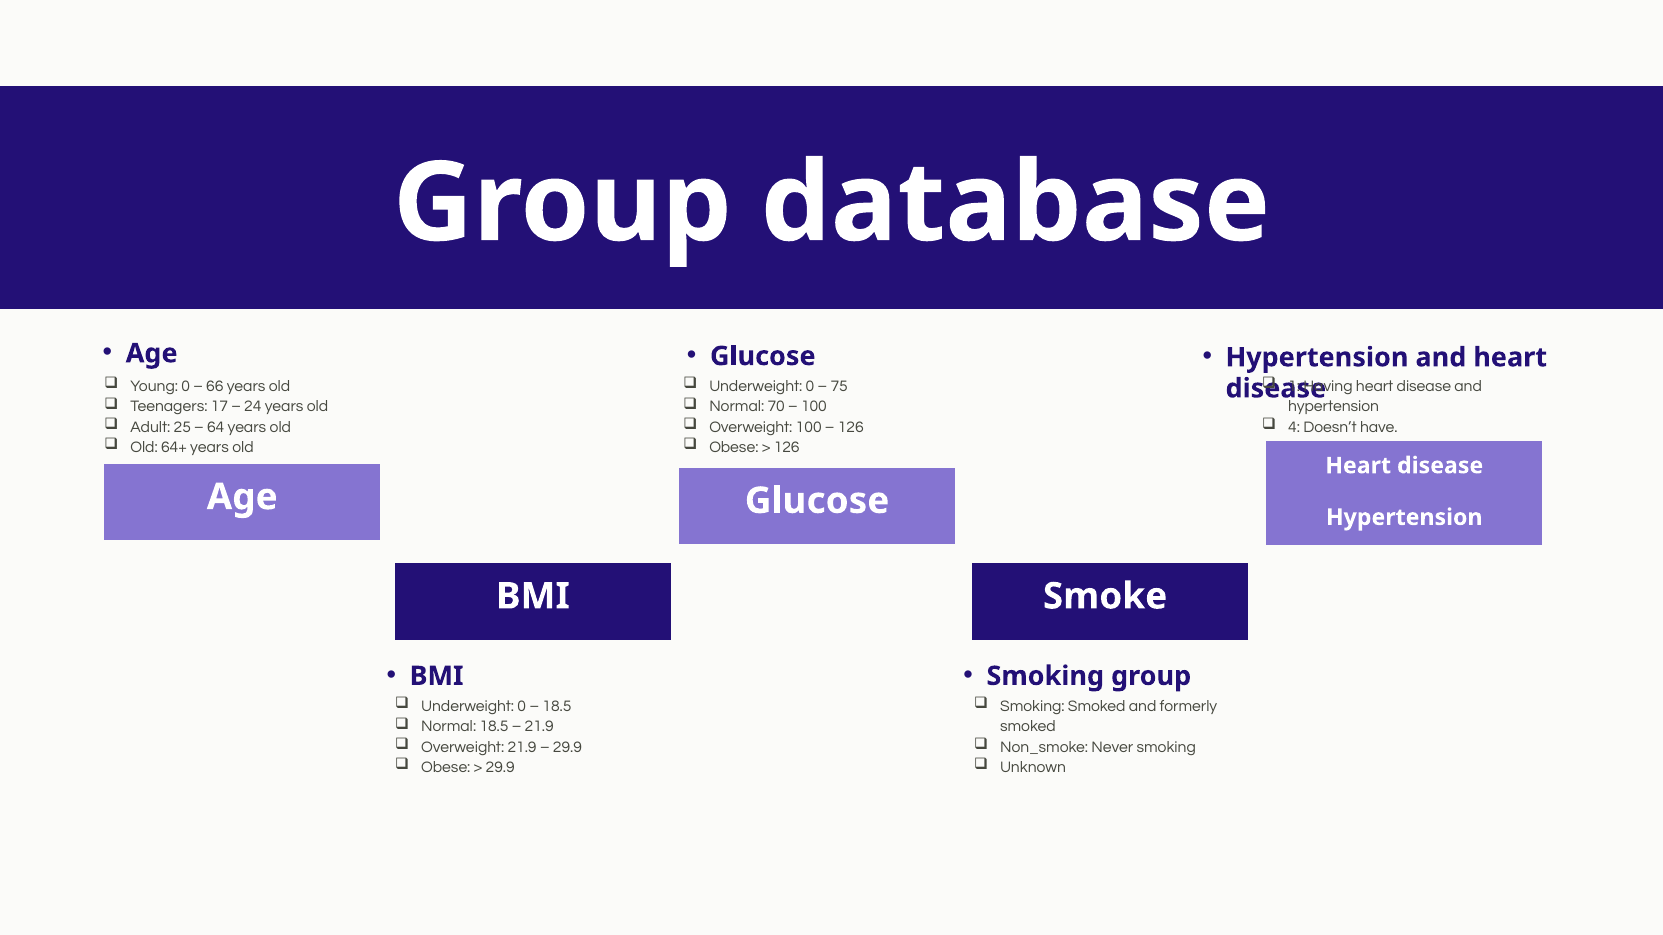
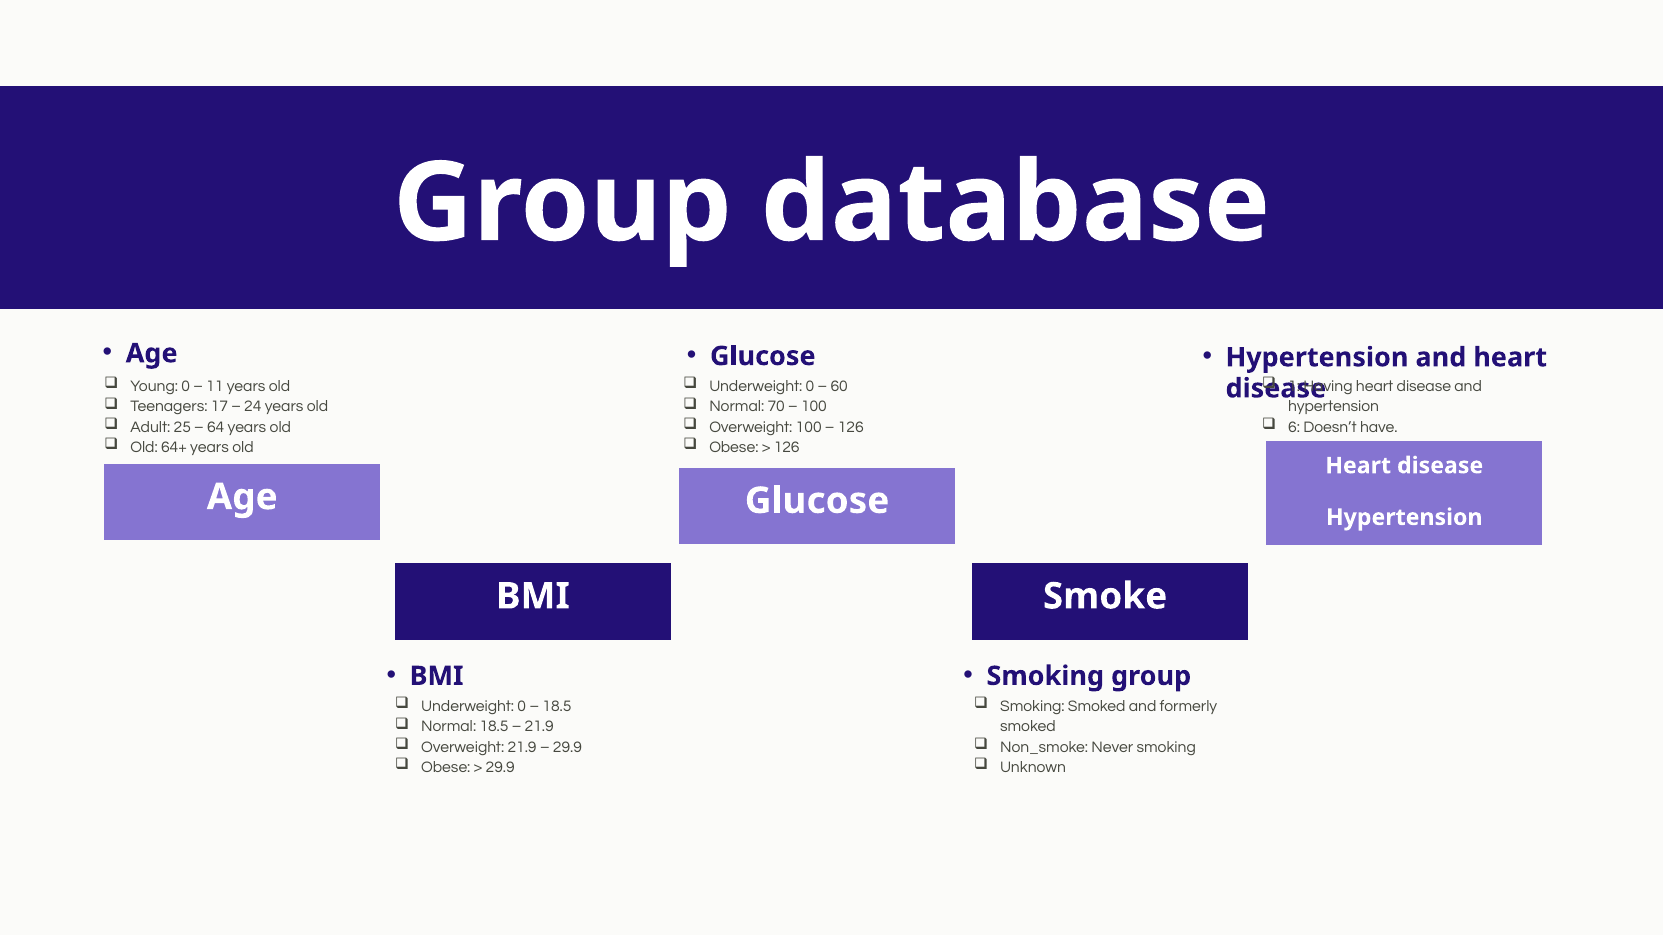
66: 66 -> 11
75: 75 -> 60
4: 4 -> 6
